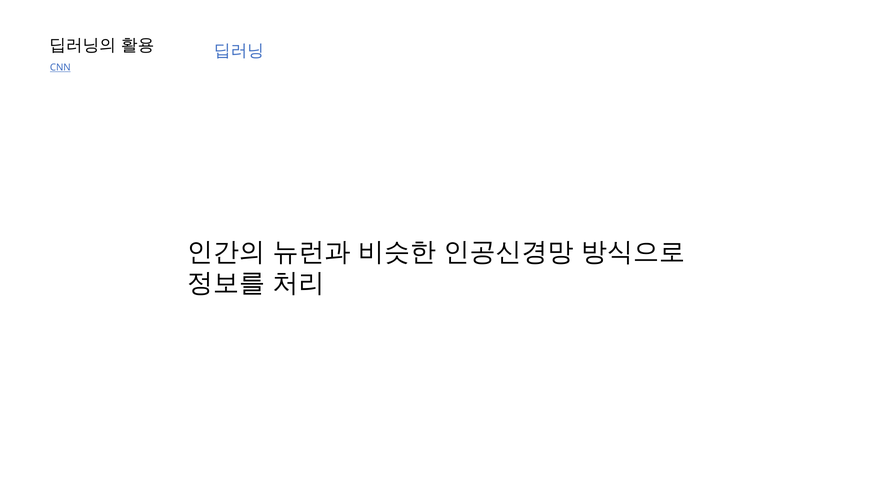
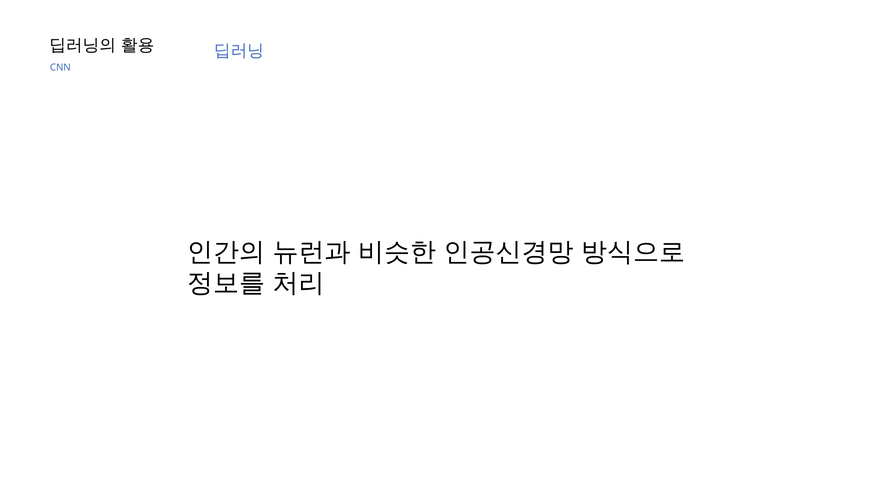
CNN underline: present -> none
